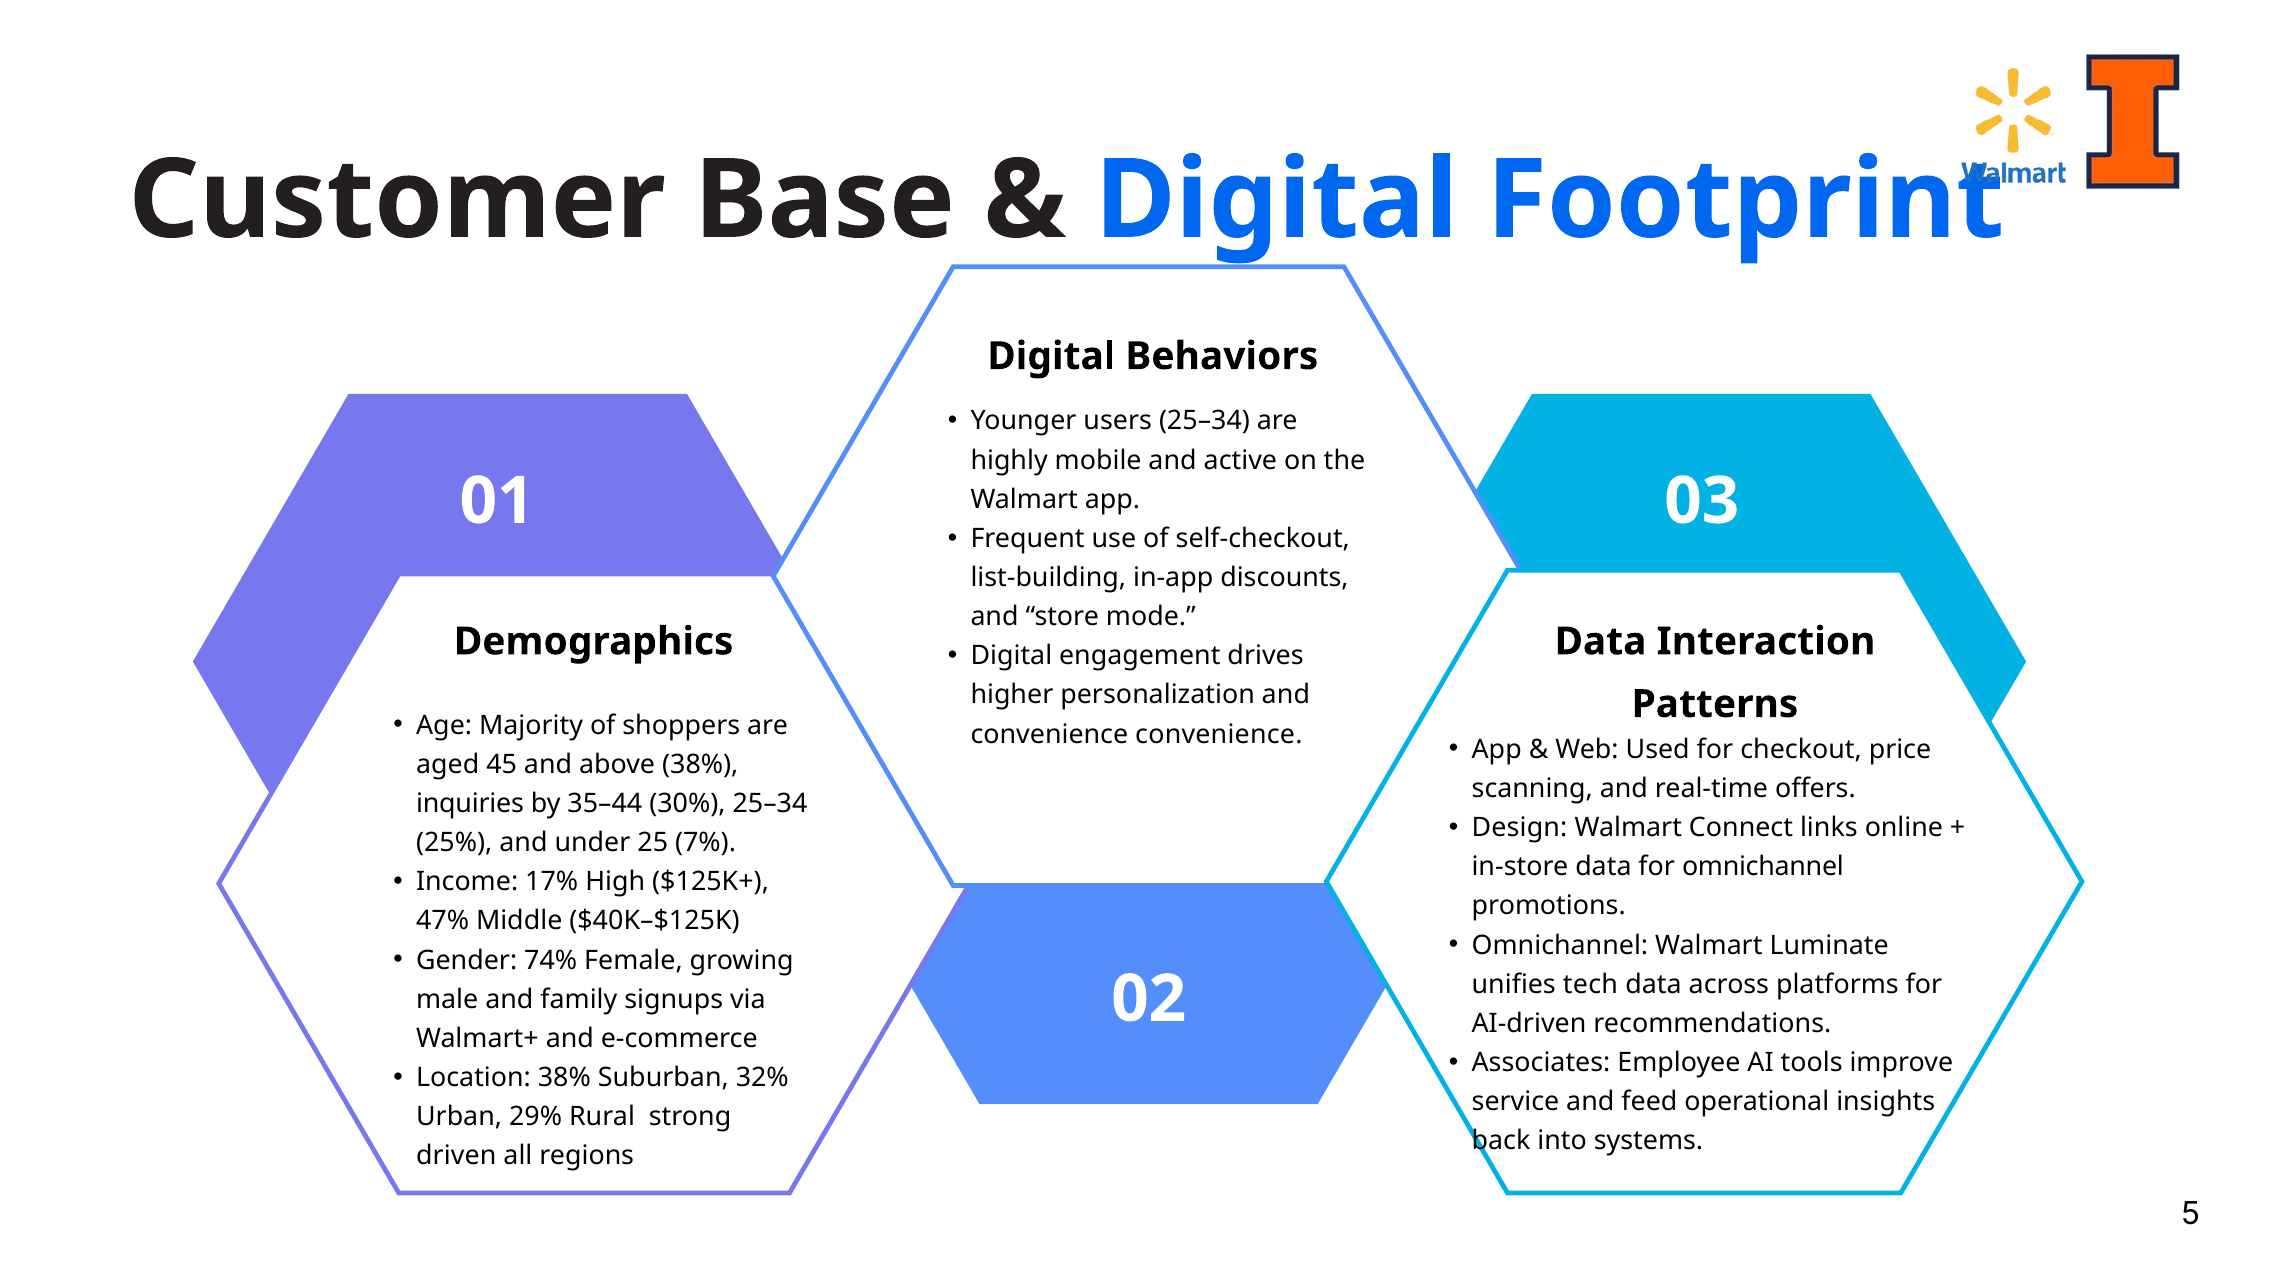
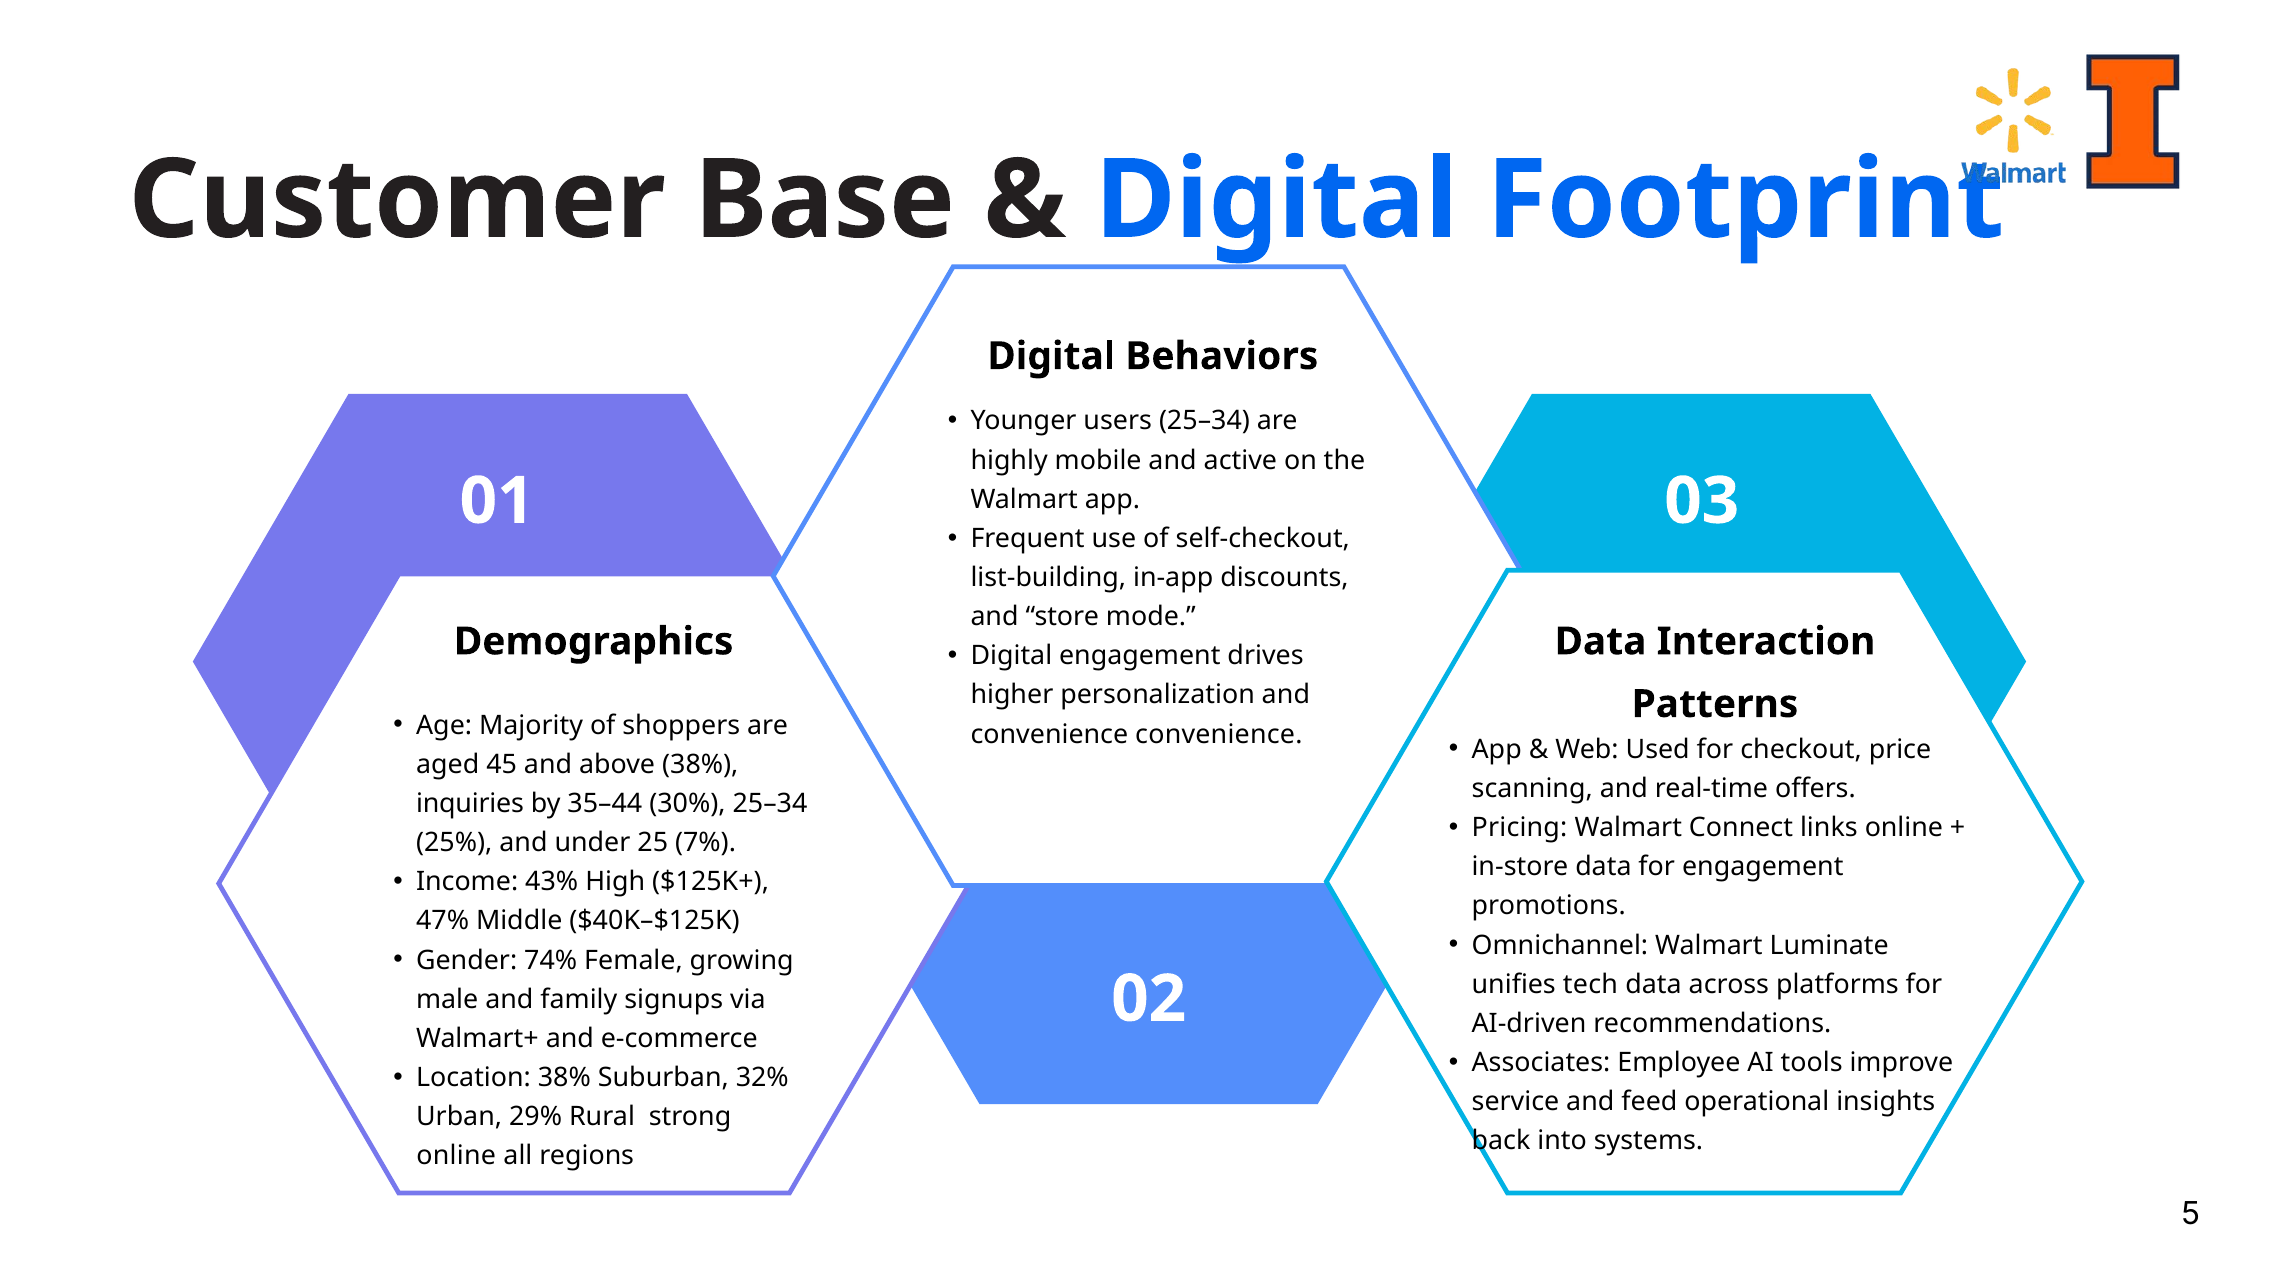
Design: Design -> Pricing
for omnichannel: omnichannel -> engagement
17%: 17% -> 43%
driven at (456, 1156): driven -> online
